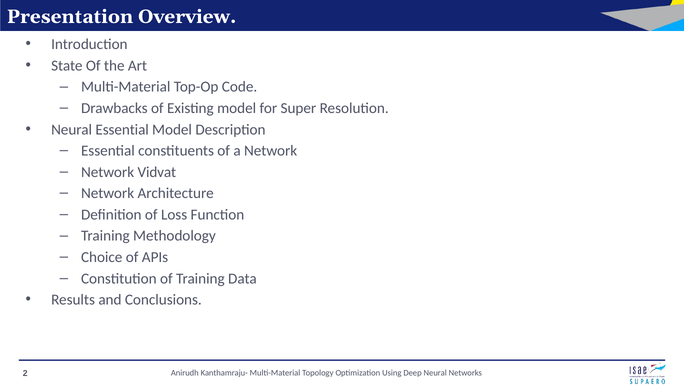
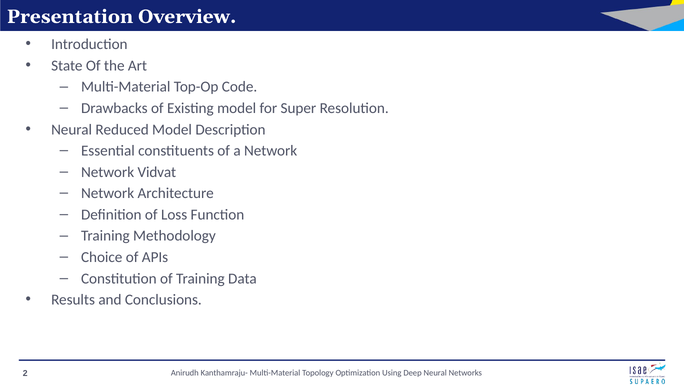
Neural Essential: Essential -> Reduced
